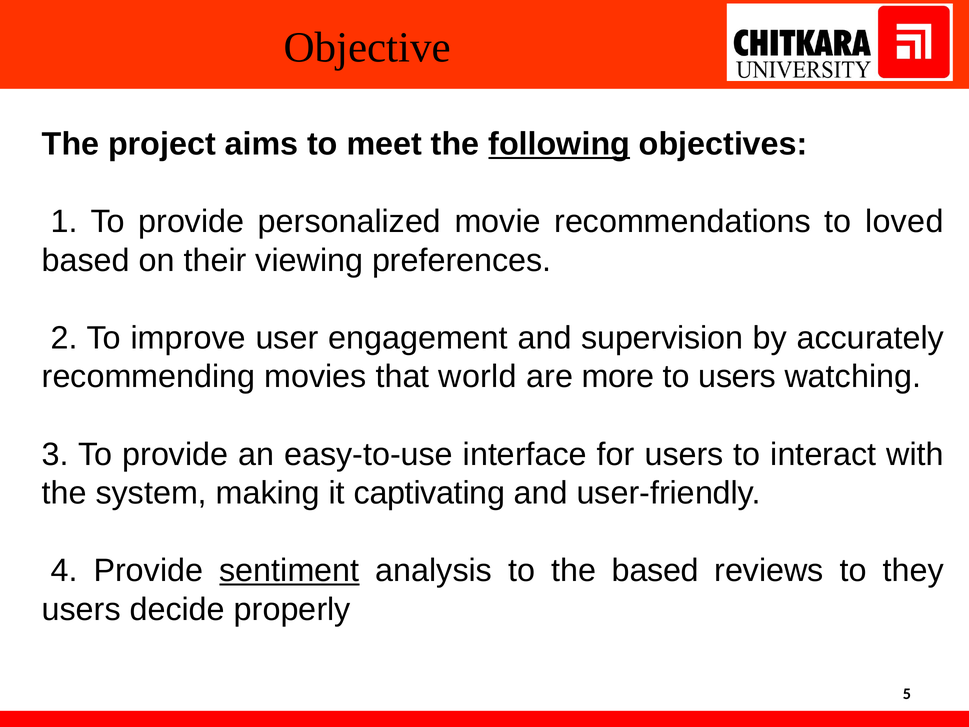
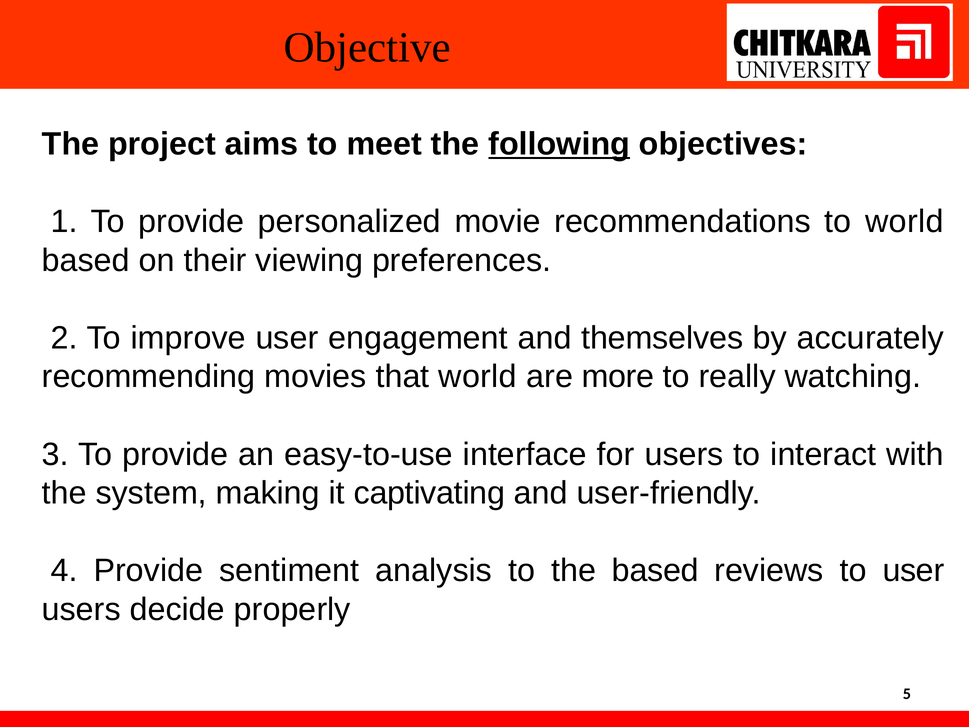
to loved: loved -> world
supervision: supervision -> themselves
to users: users -> really
sentiment underline: present -> none
to they: they -> user
